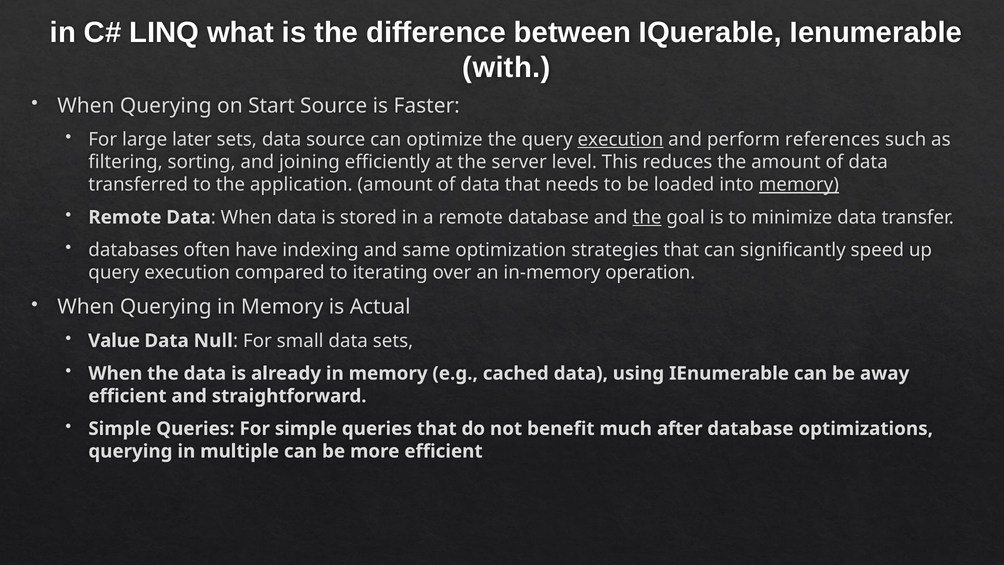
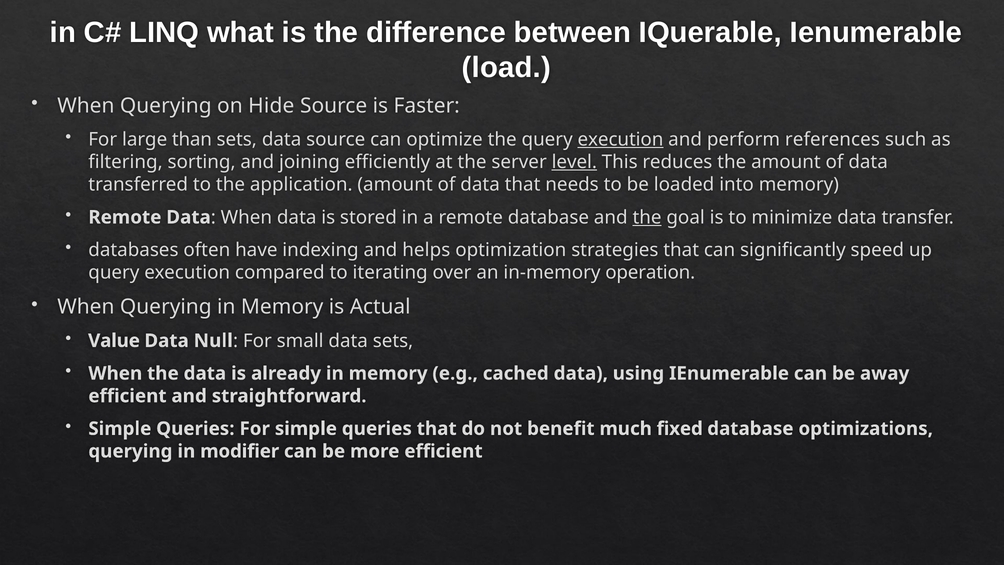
with: with -> load
Start: Start -> Hide
later: later -> than
level underline: none -> present
memory at (799, 185) underline: present -> none
same: same -> helps
after: after -> fixed
multiple: multiple -> modifier
